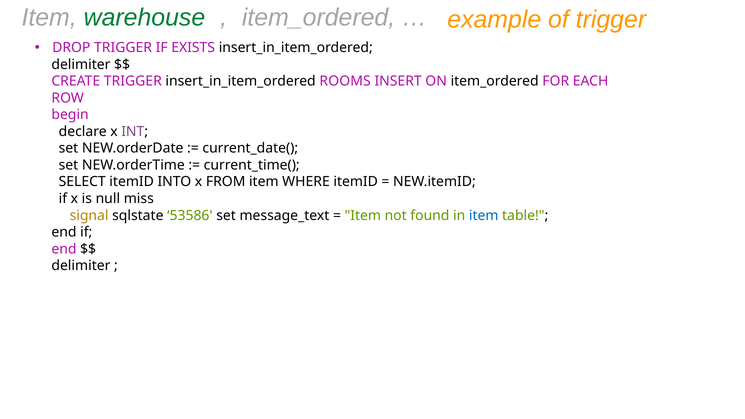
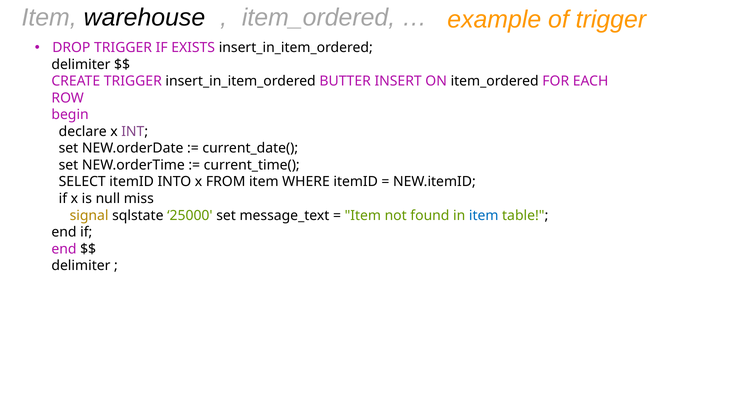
warehouse colour: green -> black
ROOMS: ROOMS -> BUTTER
53586: 53586 -> 25000
